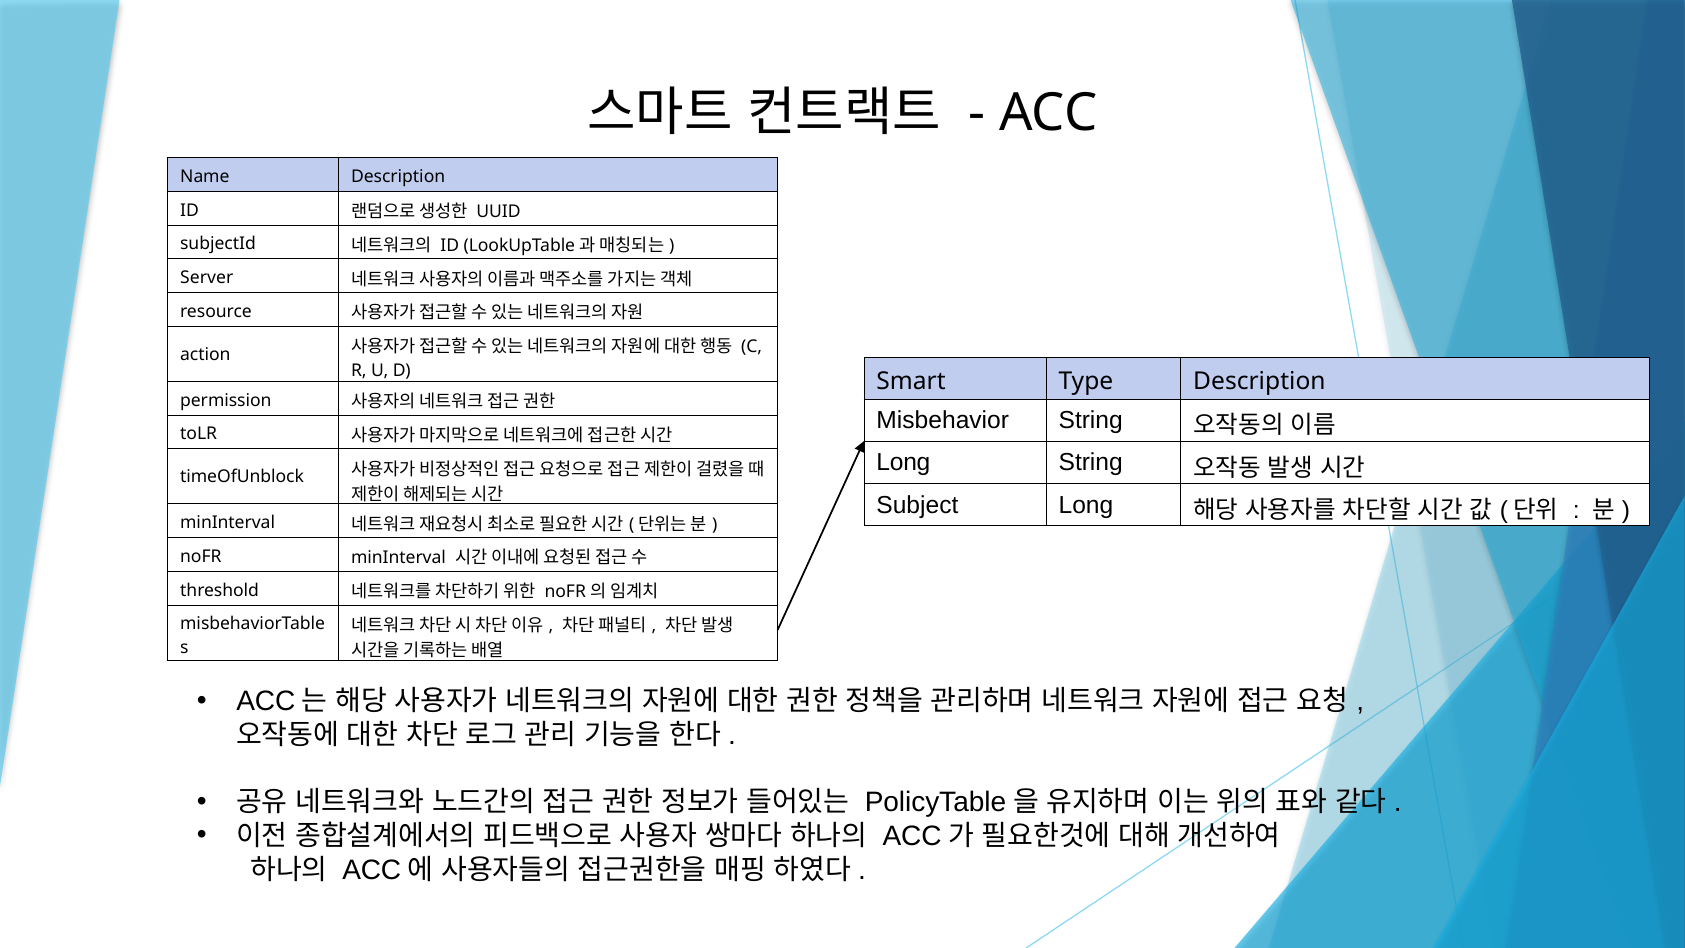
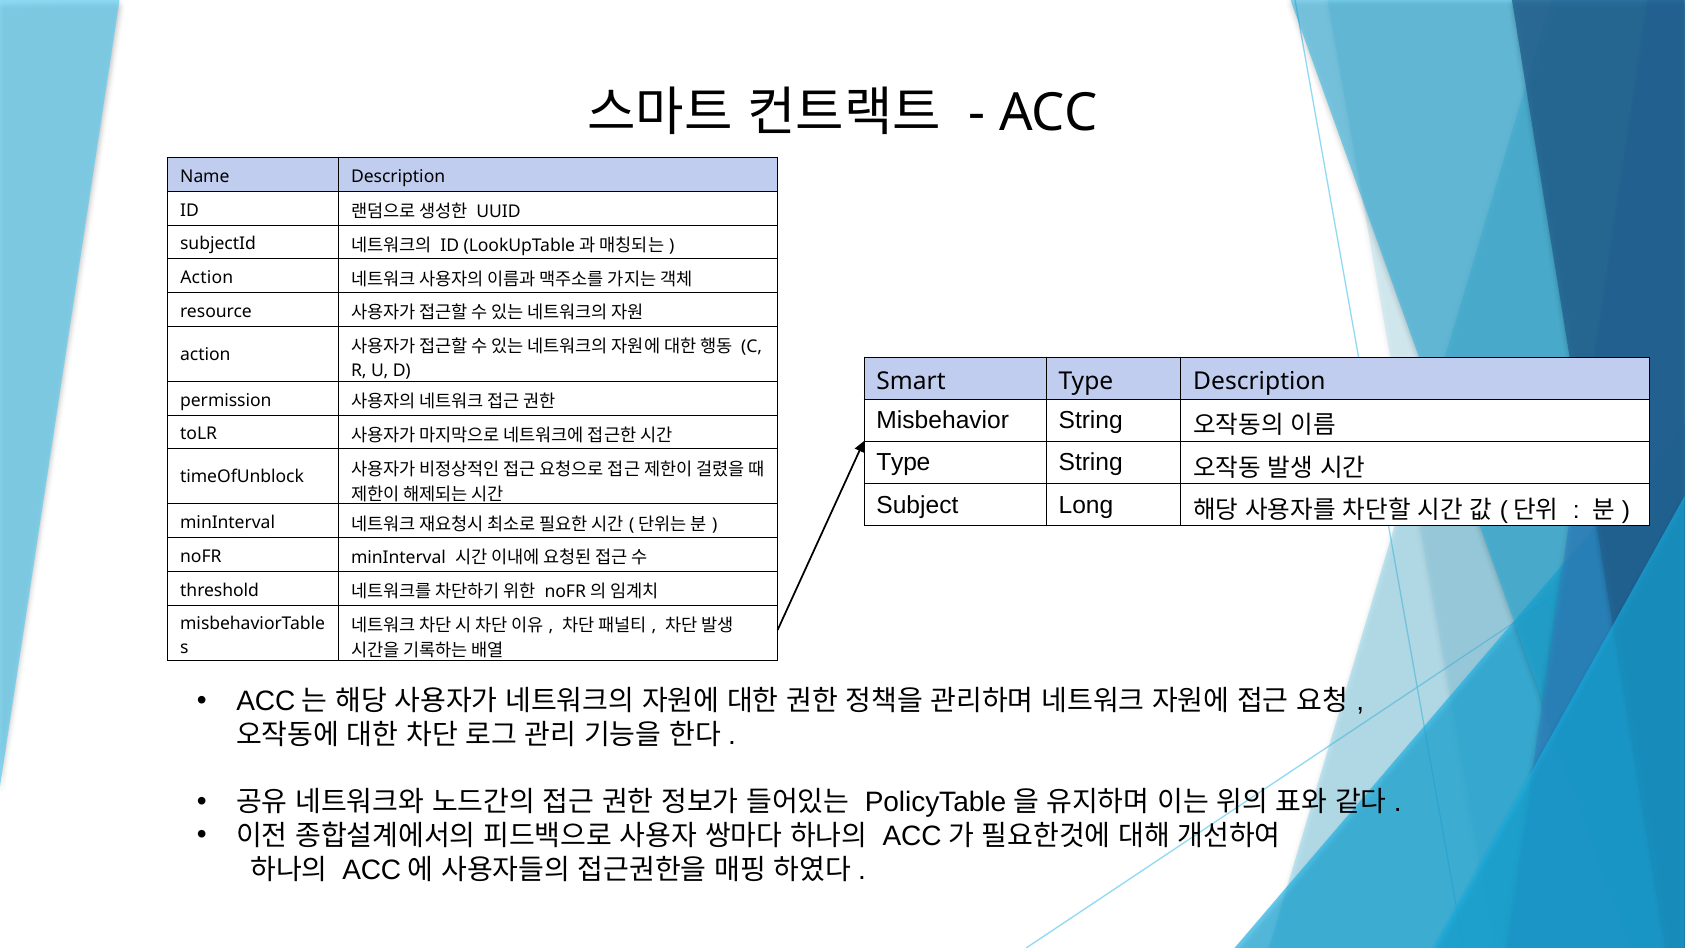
Server at (207, 278): Server -> Action
Long at (903, 463): Long -> Type
